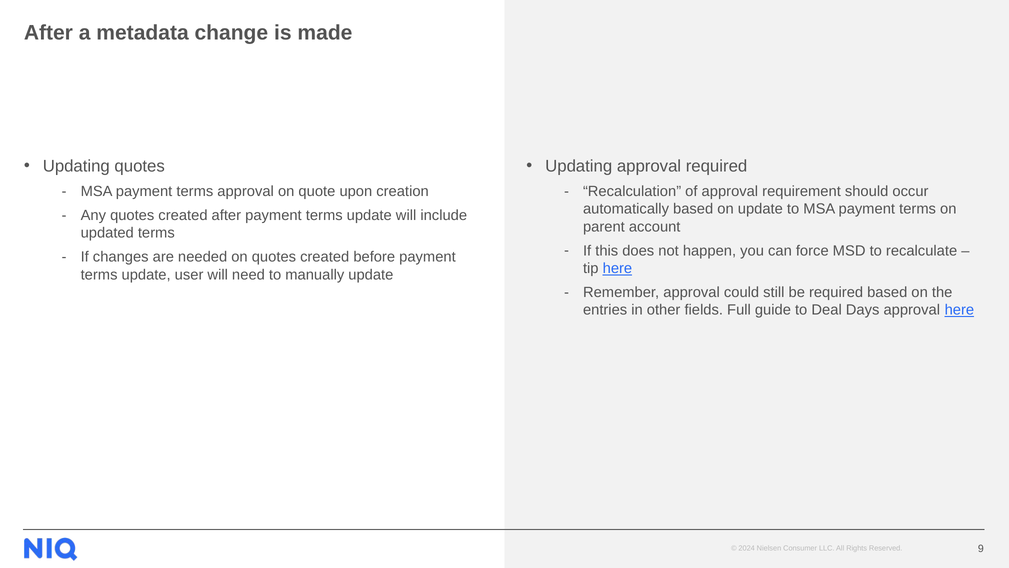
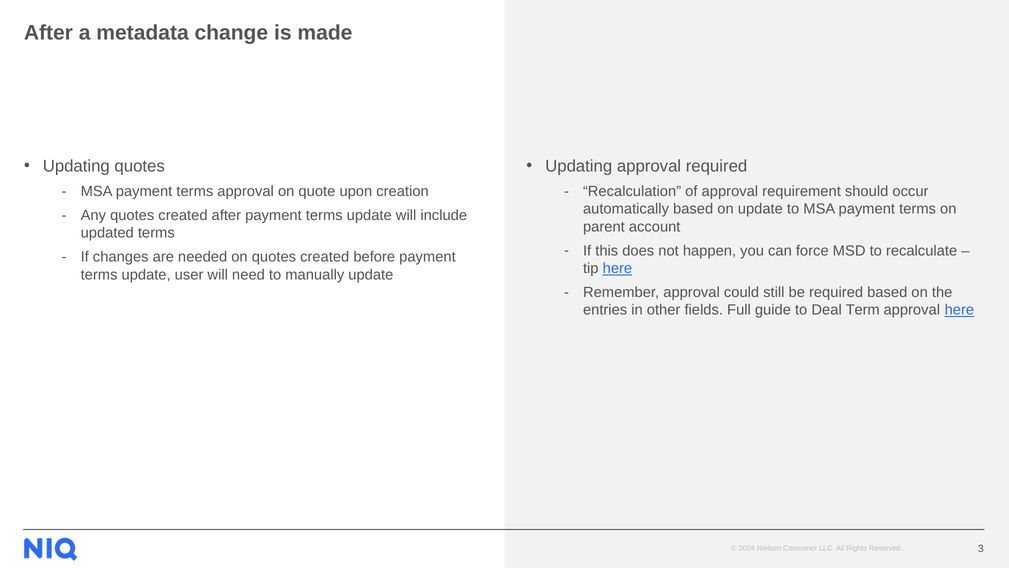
Days: Days -> Term
9: 9 -> 3
